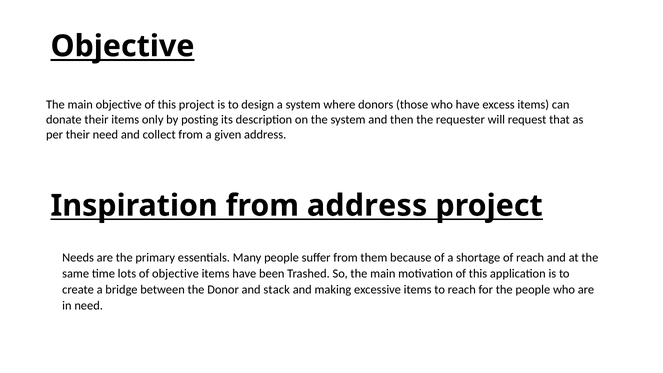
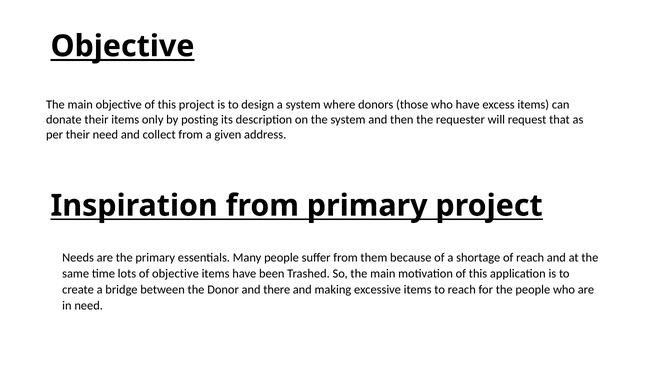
from address: address -> primary
stack: stack -> there
